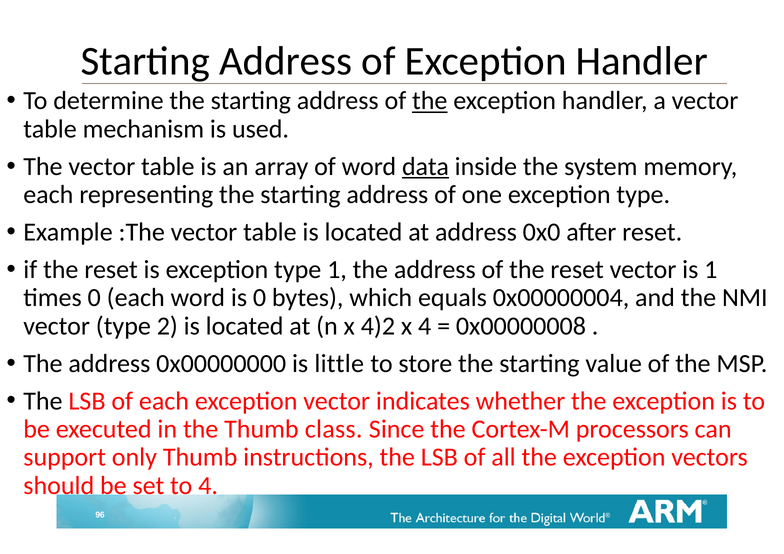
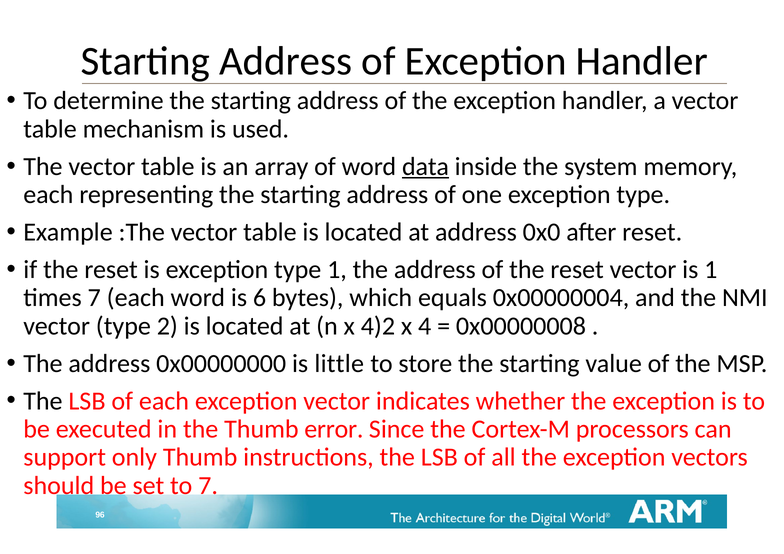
the at (430, 101) underline: present -> none
times 0: 0 -> 7
is 0: 0 -> 6
class: class -> error
to 4: 4 -> 7
